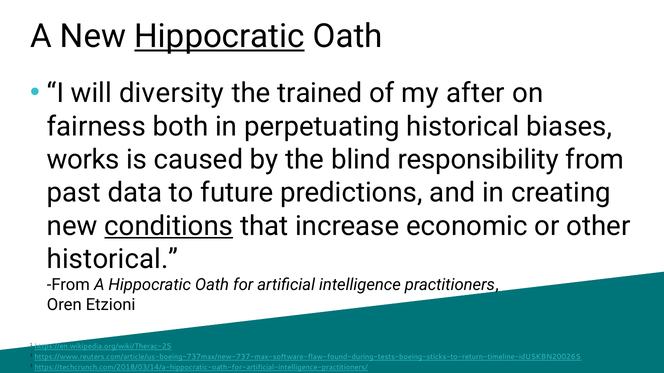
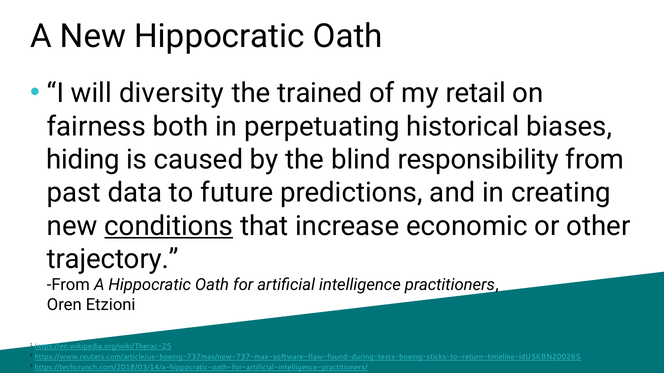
Hippocratic at (219, 36) underline: present -> none
after: after -> retail
works: works -> hiding
historical at (113, 259): historical -> trajectory
